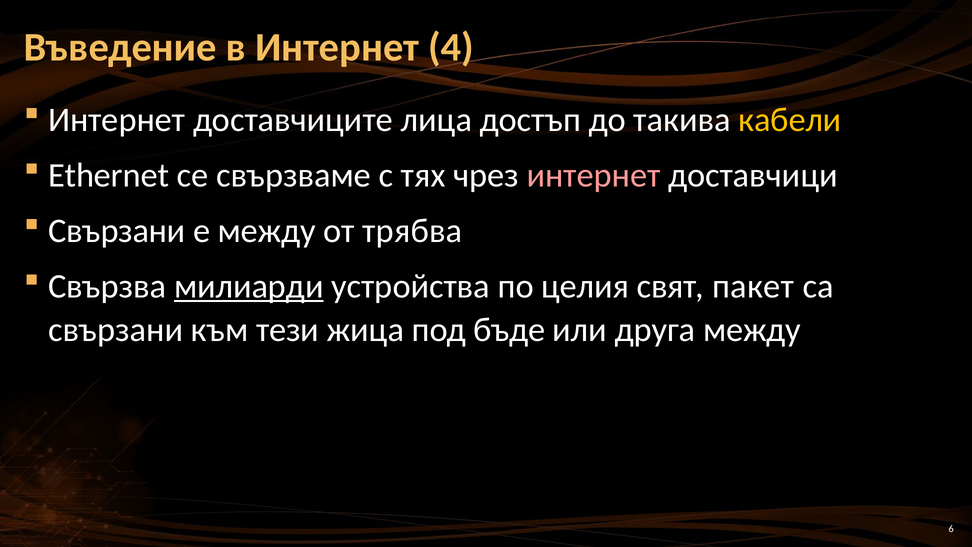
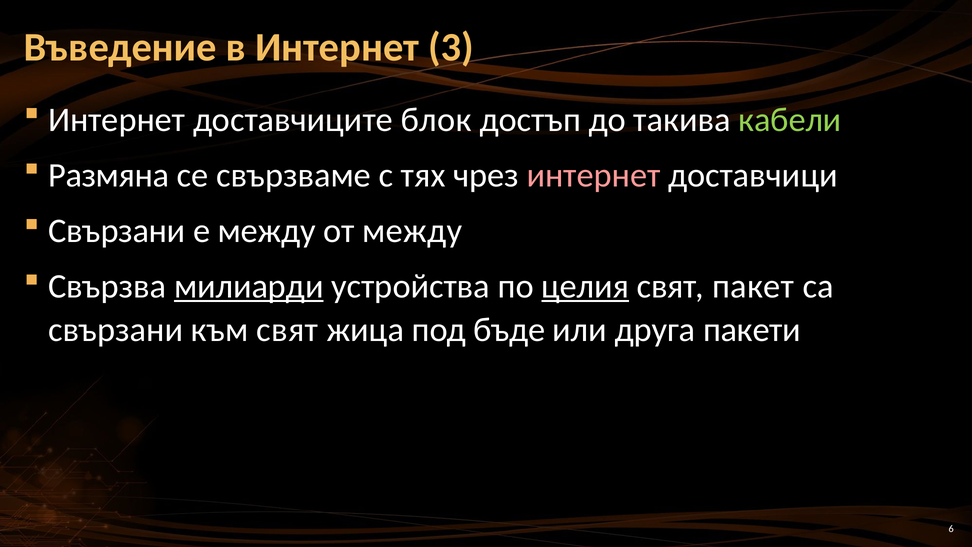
4: 4 -> 3
лица: лица -> блок
кабели colour: yellow -> light green
Ethernet: Ethernet -> Размяна
от трябва: трябва -> между
целия underline: none -> present
към тези: тези -> свят
друга между: между -> пакети
